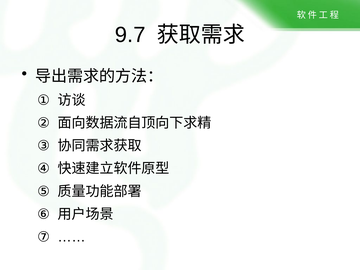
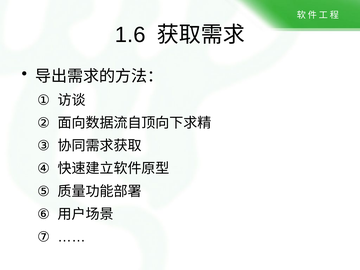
9.7: 9.7 -> 1.6
